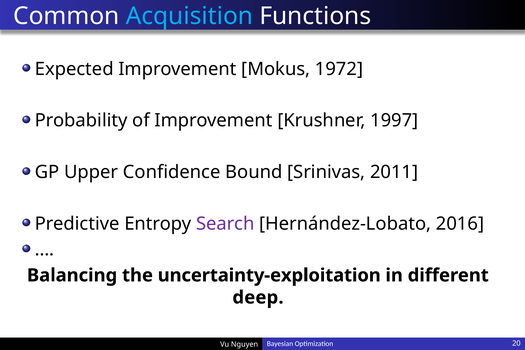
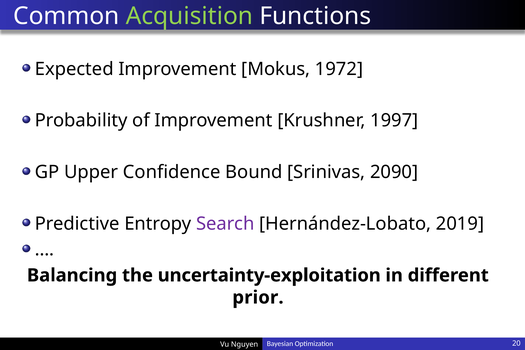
Acquisition colour: light blue -> light green
2011: 2011 -> 2090
2016: 2016 -> 2019
deep: deep -> prior
